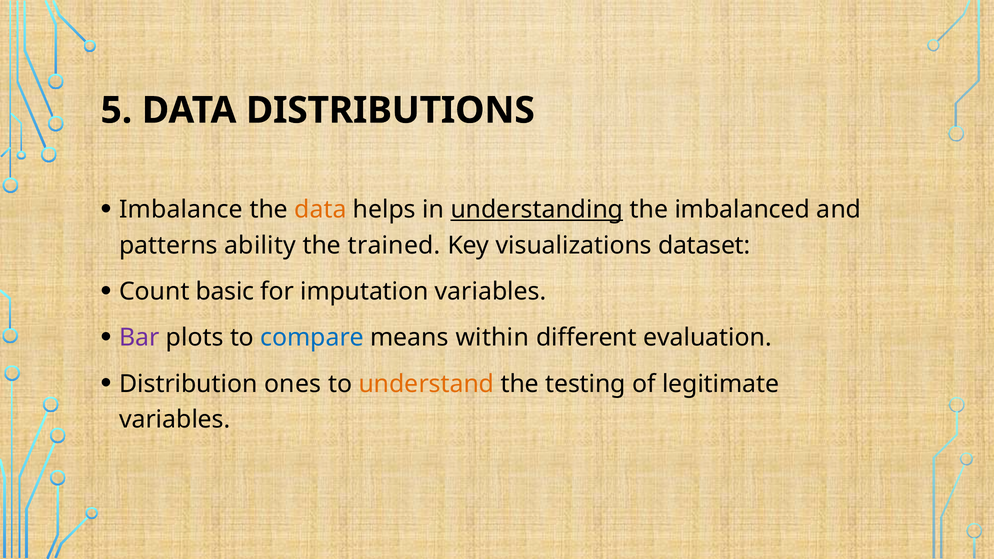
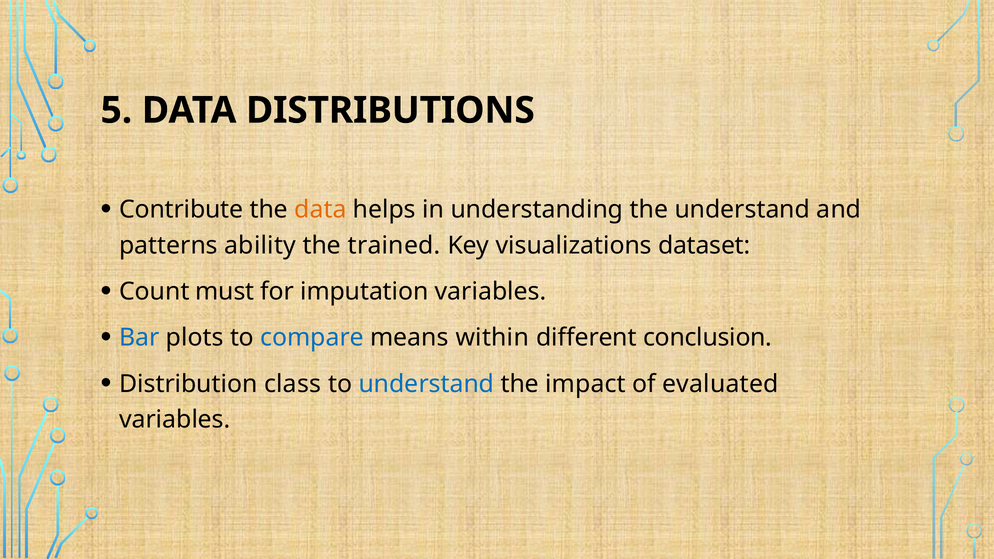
Imbalance: Imbalance -> Contribute
understanding underline: present -> none
the imbalanced: imbalanced -> understand
basic: basic -> must
Bar colour: purple -> blue
evaluation: evaluation -> conclusion
ones: ones -> class
understand at (426, 384) colour: orange -> blue
testing: testing -> impact
legitimate: legitimate -> evaluated
